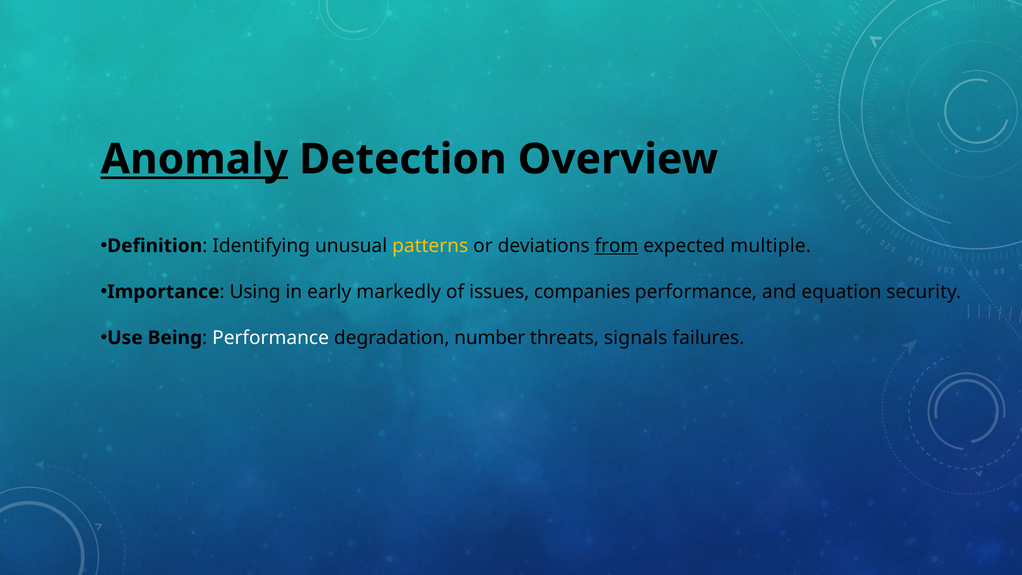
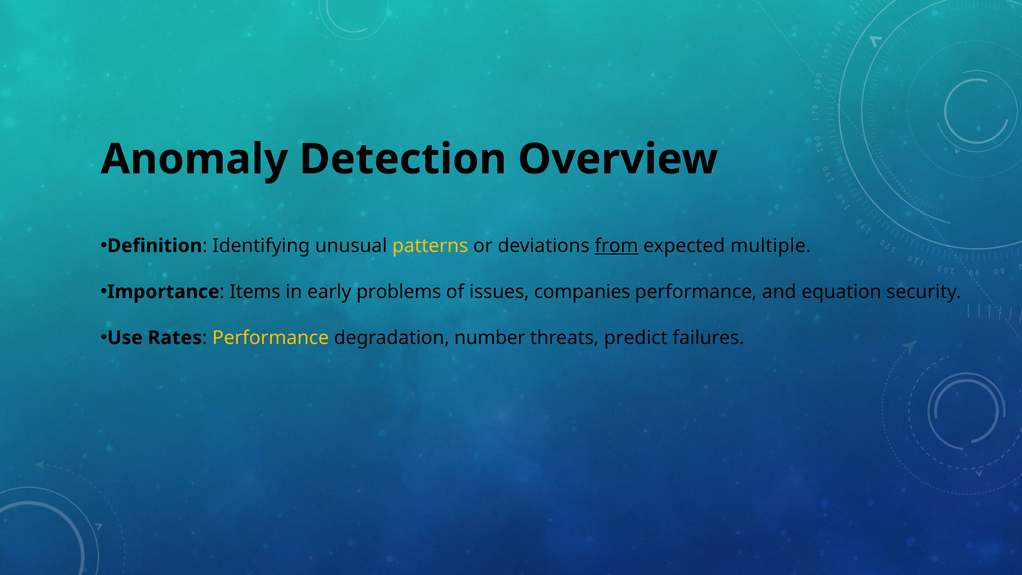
Anomaly underline: present -> none
Using: Using -> Items
markedly: markedly -> problems
Being: Being -> Rates
Performance at (271, 338) colour: white -> yellow
signals: signals -> predict
